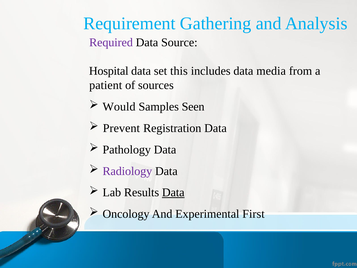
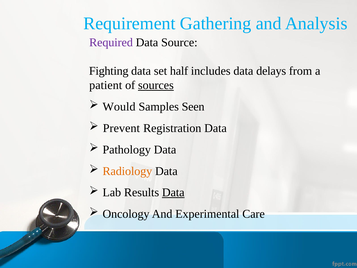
Hospital: Hospital -> Fighting
this: this -> half
media: media -> delays
sources underline: none -> present
Radiology colour: purple -> orange
First: First -> Care
